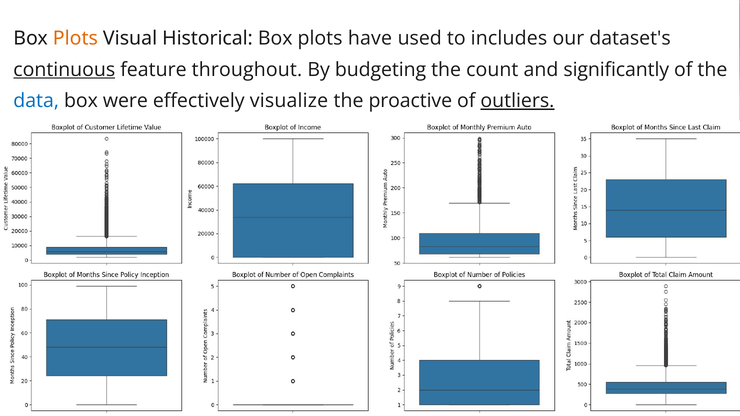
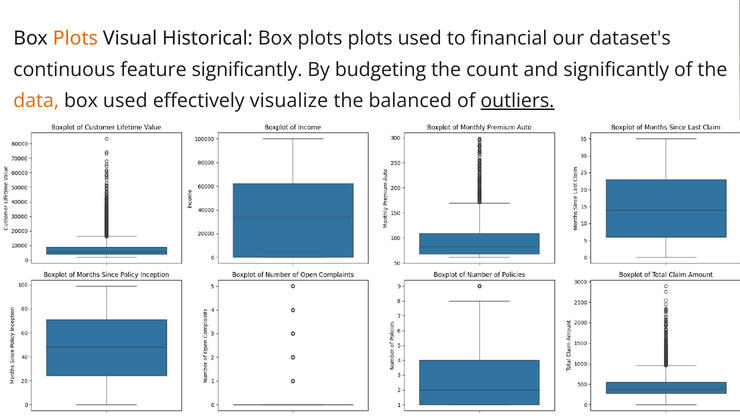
plots have: have -> plots
includes: includes -> financial
continuous underline: present -> none
feature throughout: throughout -> significantly
data colour: blue -> orange
box were: were -> used
proactive: proactive -> balanced
